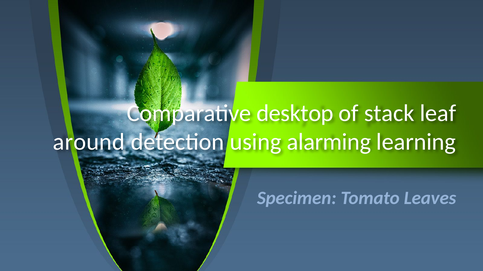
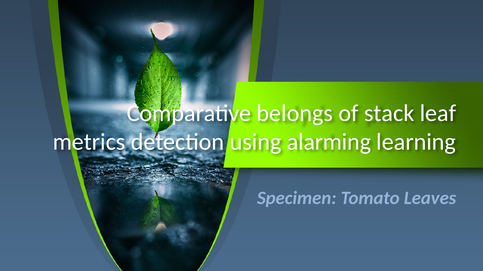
desktop: desktop -> belongs
around: around -> metrics
